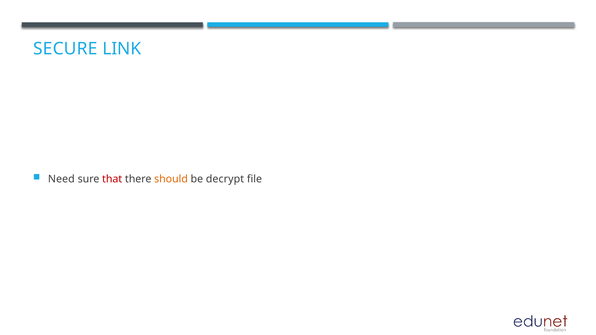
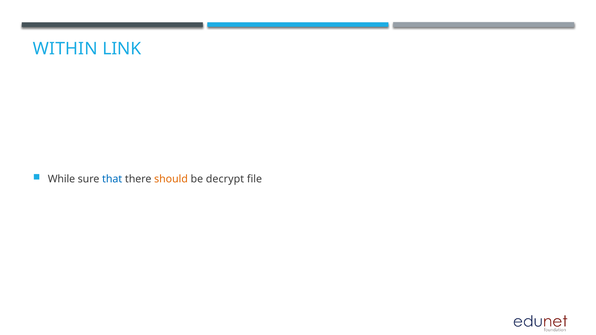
SECURE: SECURE -> WITHIN
Need: Need -> While
that colour: red -> blue
